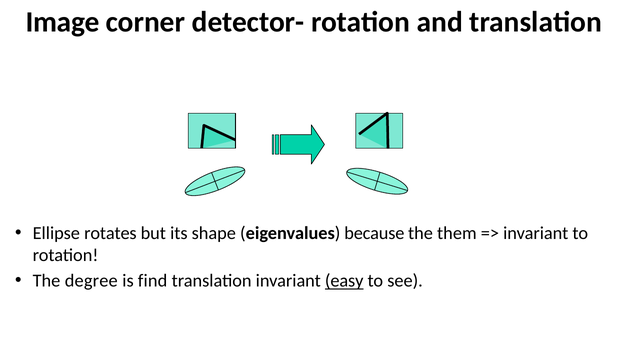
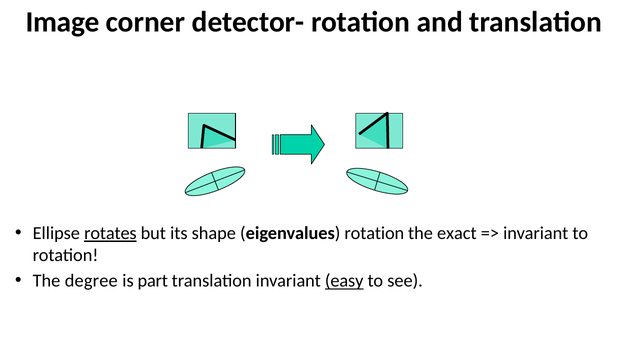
rotates underline: none -> present
eigenvalues because: because -> rotation
them: them -> exact
find: find -> part
